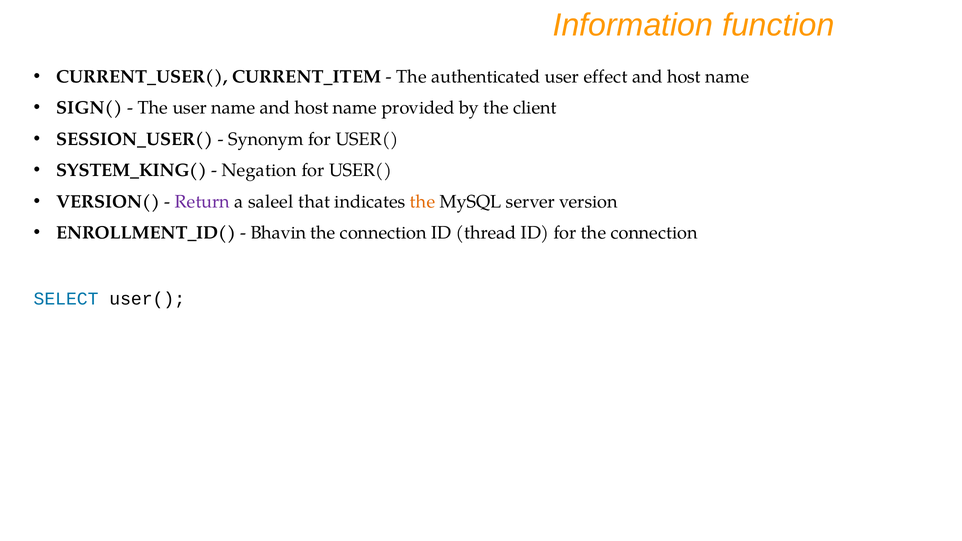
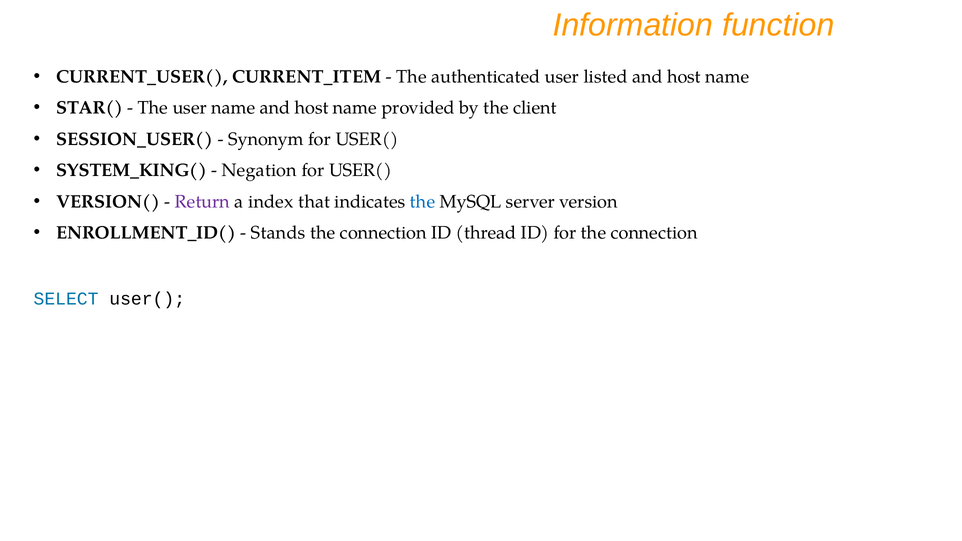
effect: effect -> listed
SIGN(: SIGN( -> STAR(
saleel: saleel -> index
the at (423, 202) colour: orange -> blue
Bhavin: Bhavin -> Stands
